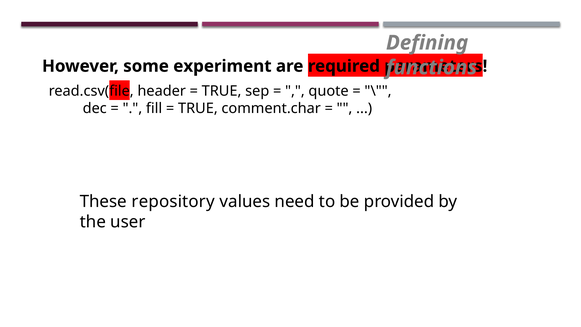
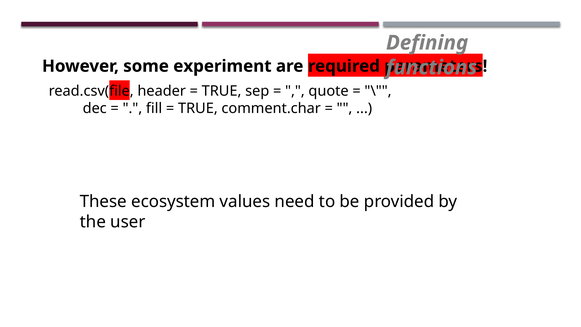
repository: repository -> ecosystem
